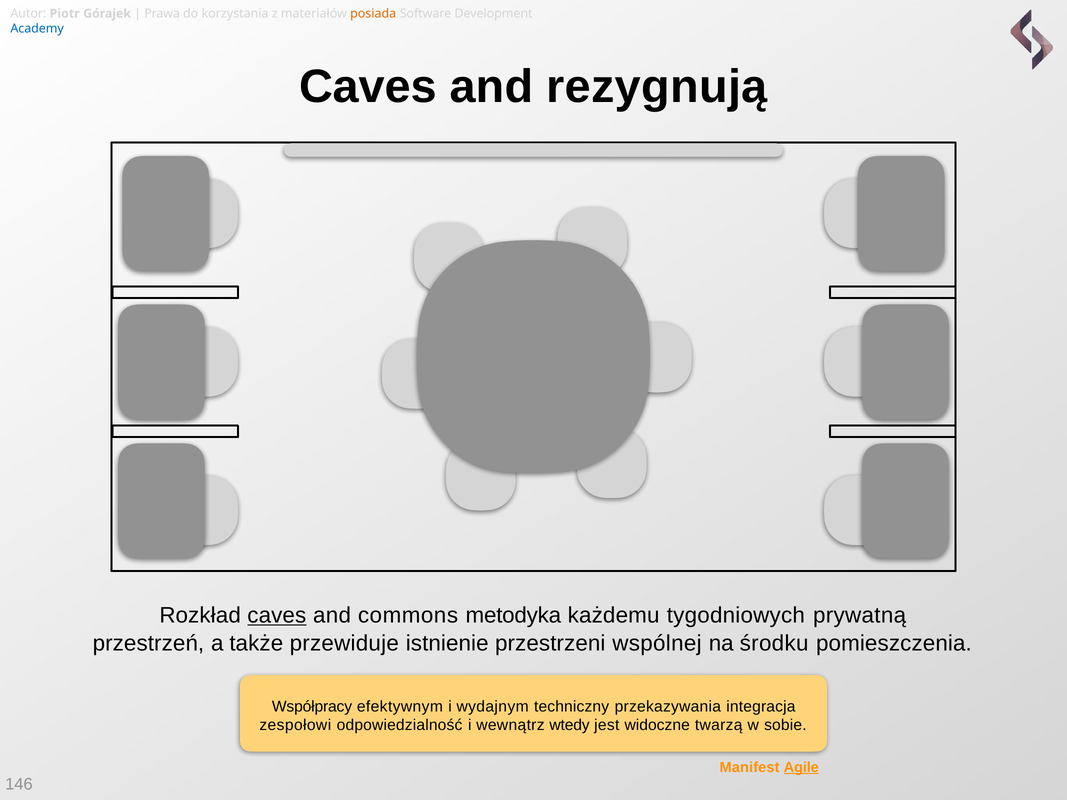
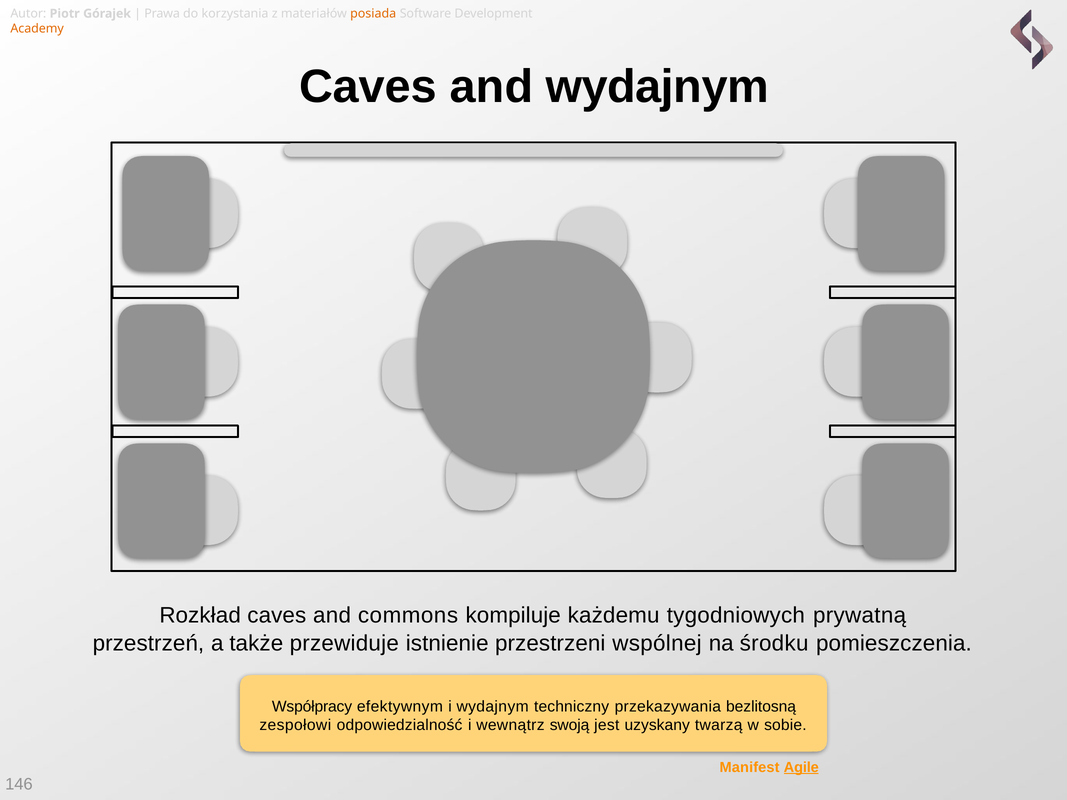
Academy colour: blue -> orange
and rezygnują: rezygnują -> wydajnym
caves at (277, 615) underline: present -> none
metodyka: metodyka -> kompiluje
integracja: integracja -> bezlitosną
wtedy: wtedy -> swoją
widoczne: widoczne -> uzyskany
